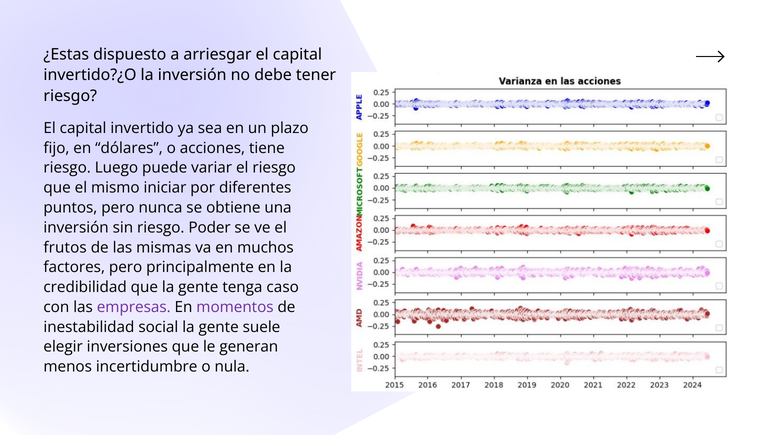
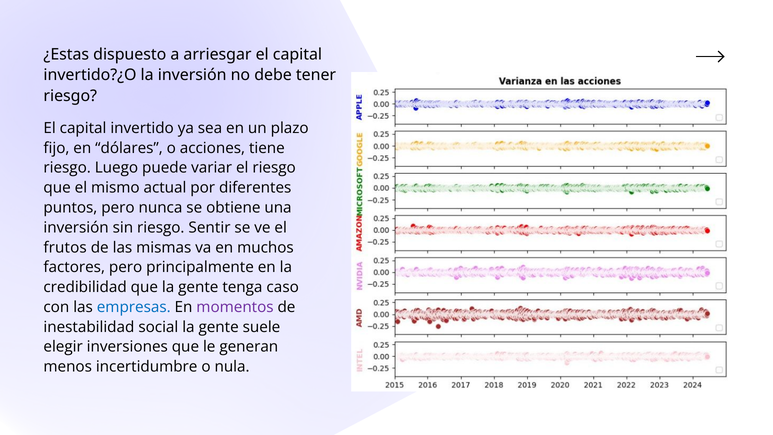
iniciar: iniciar -> actual
Poder: Poder -> Sentir
empresas colour: purple -> blue
